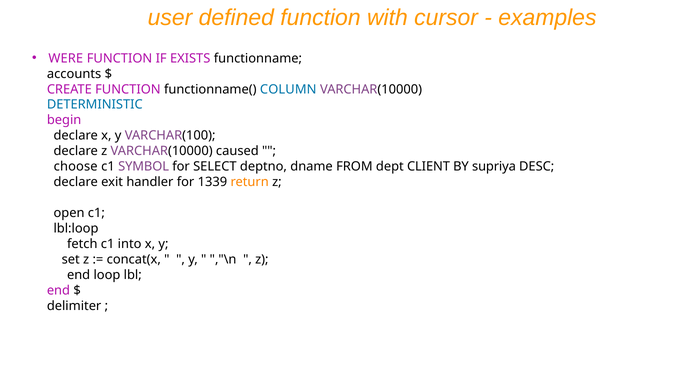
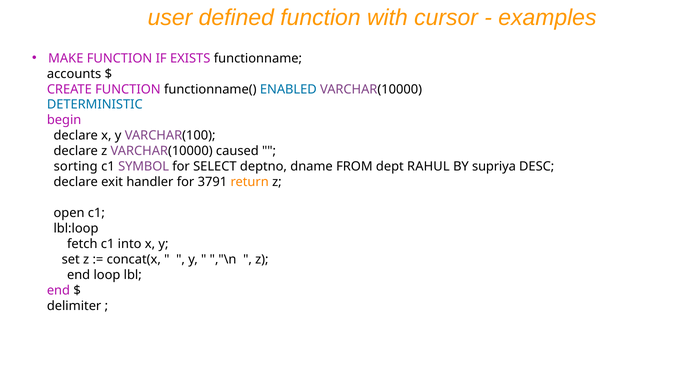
WERE: WERE -> MAKE
COLUMN: COLUMN -> ENABLED
choose: choose -> sorting
CLIENT: CLIENT -> RAHUL
1339: 1339 -> 3791
